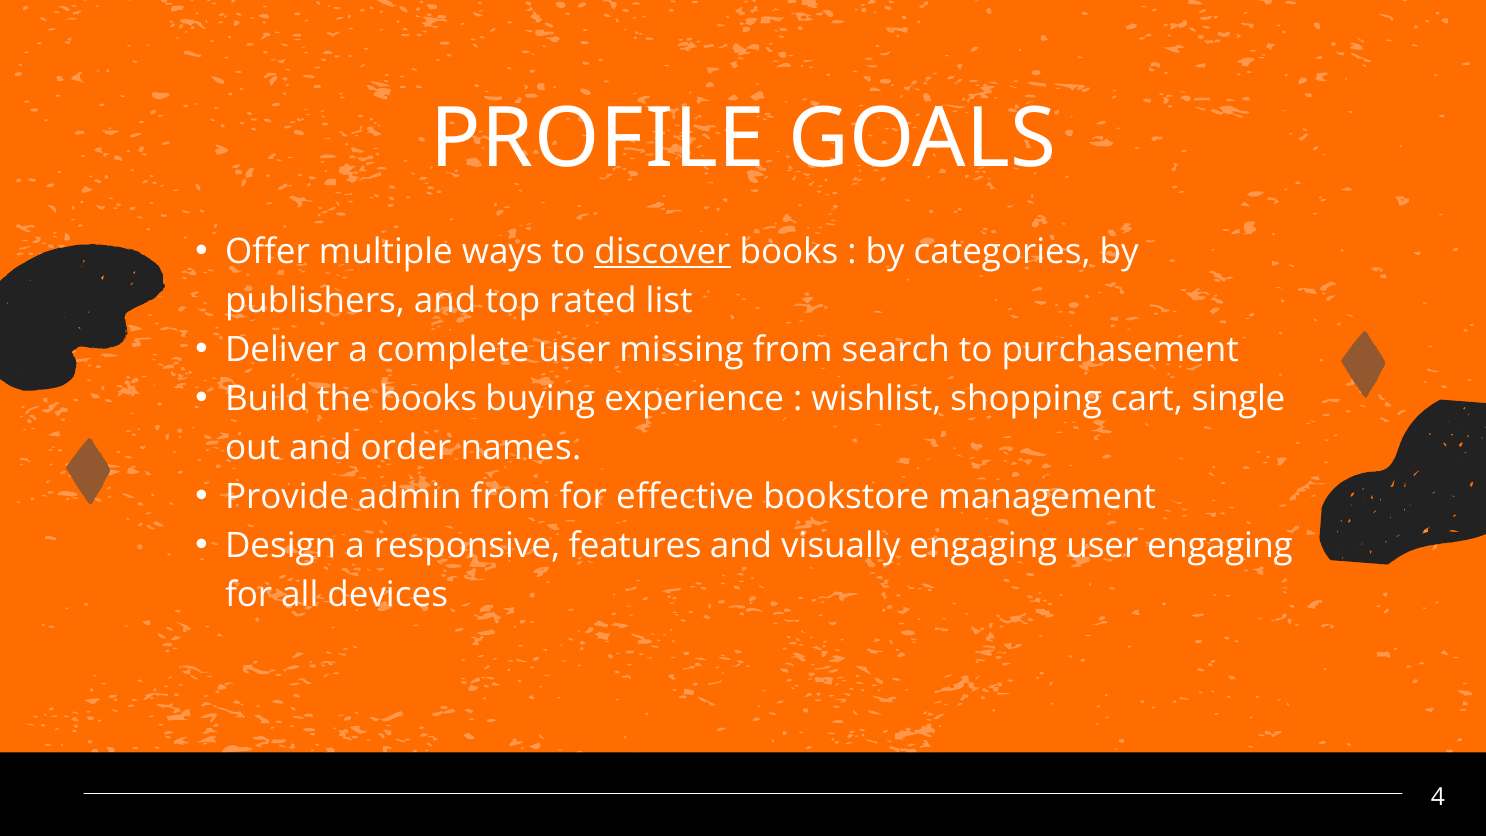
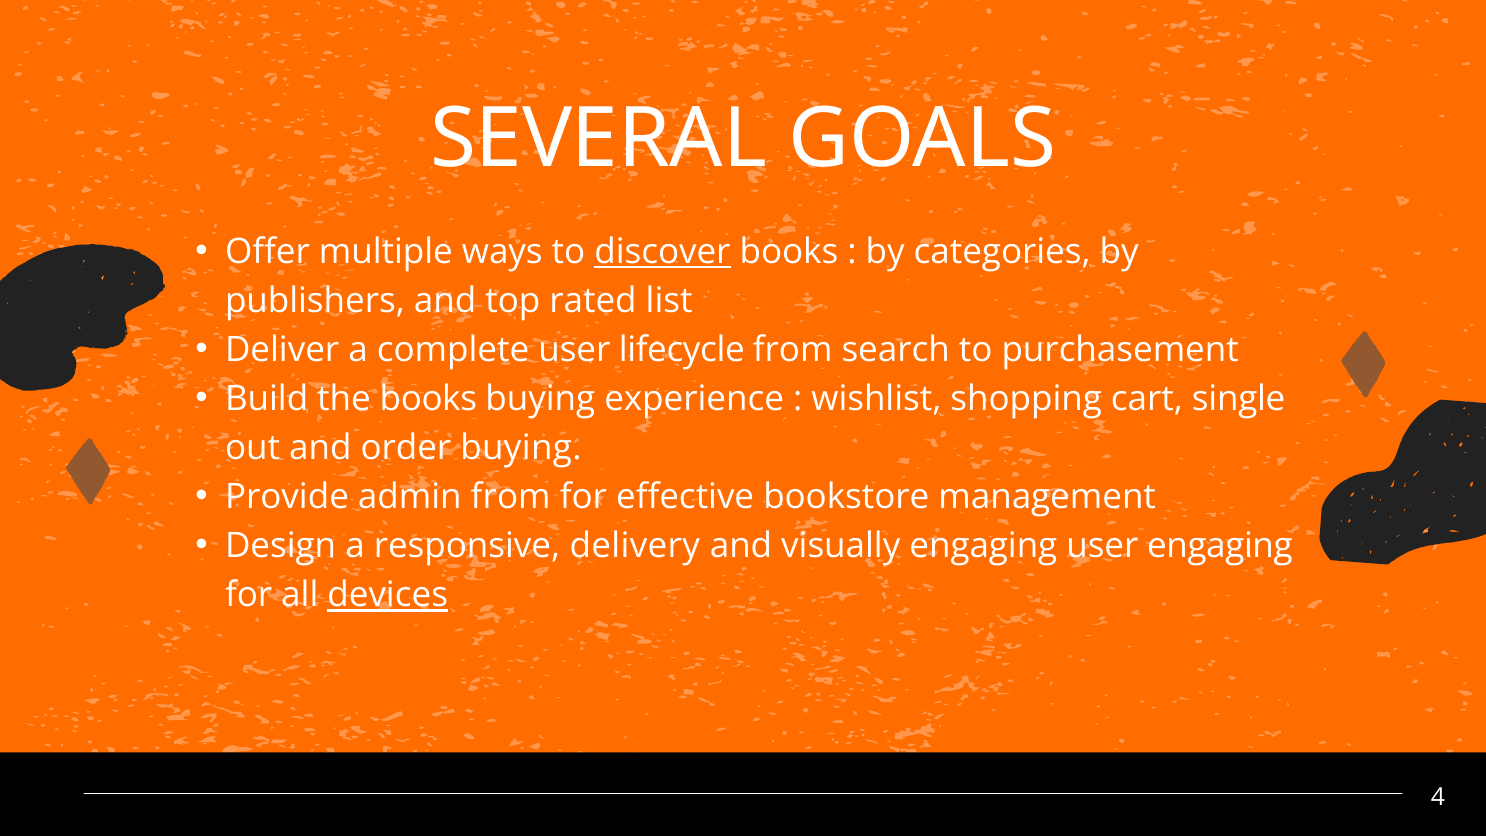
PROFILE: PROFILE -> SEVERAL
missing: missing -> lifecycle
order names: names -> buying
features: features -> delivery
devices underline: none -> present
